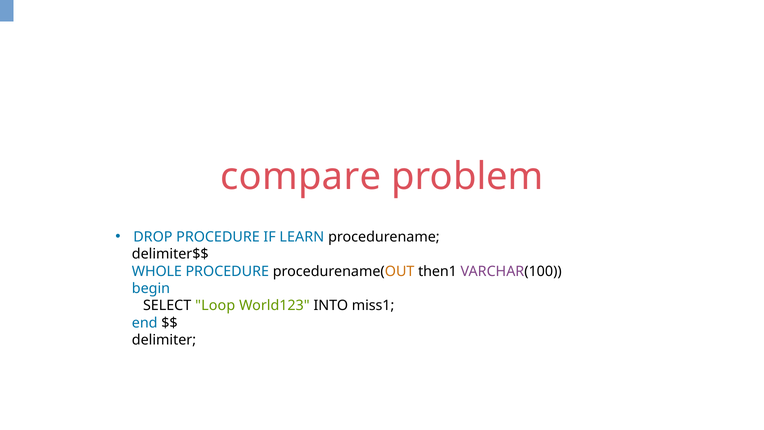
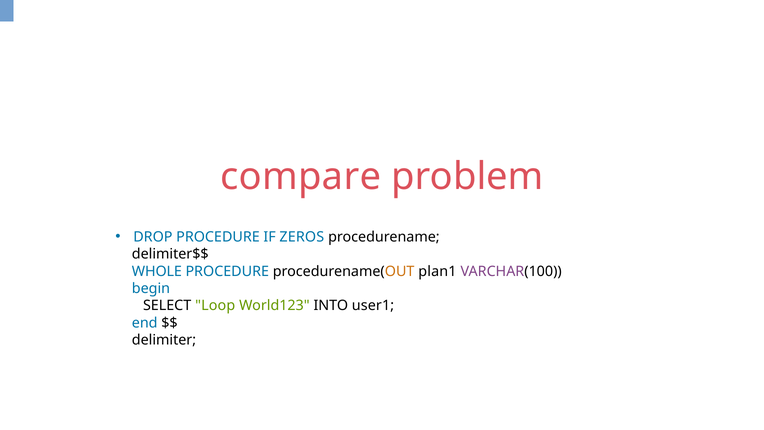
LEARN: LEARN -> ZEROS
then1: then1 -> plan1
miss1: miss1 -> user1
